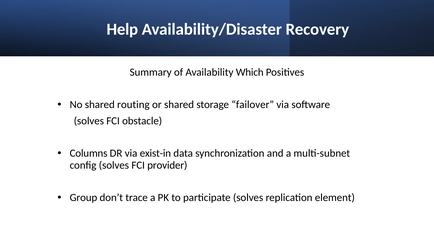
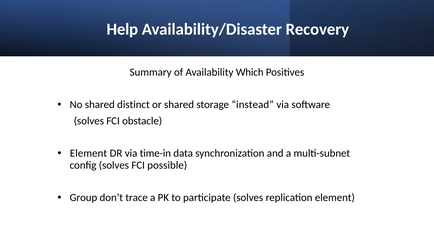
routing: routing -> distinct
failover: failover -> instead
Columns at (89, 153): Columns -> Element
exist-in: exist-in -> time-in
provider: provider -> possible
